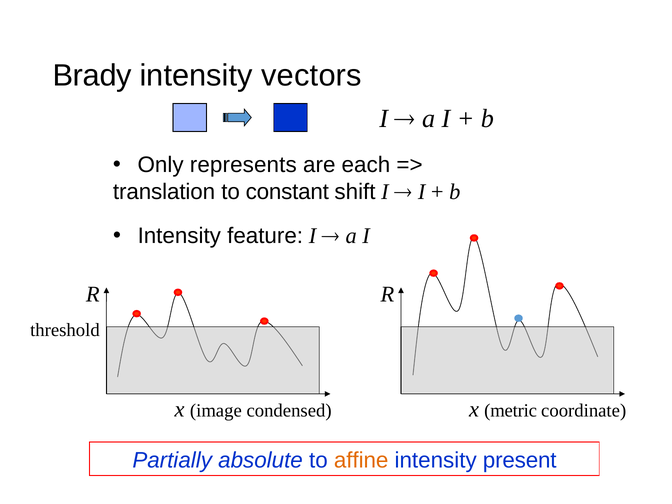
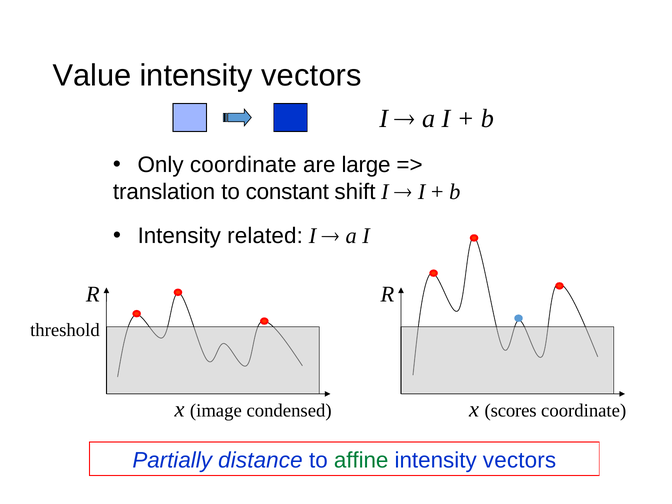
Brady: Brady -> Value
Only represents: represents -> coordinate
each: each -> large
feature: feature -> related
metric: metric -> scores
absolute: absolute -> distance
affine colour: orange -> green
present at (520, 460): present -> vectors
